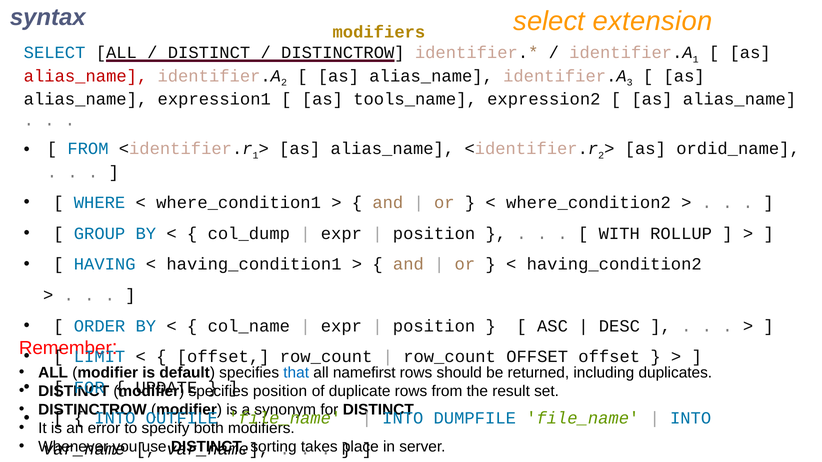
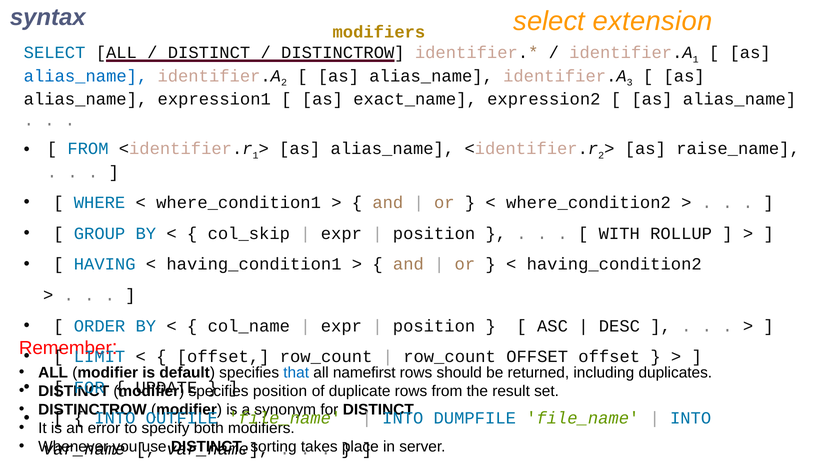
alias_name at (86, 76) colour: red -> blue
tools_name: tools_name -> exact_name
ordid_name: ordid_name -> raise_name
col_dump: col_dump -> col_skip
